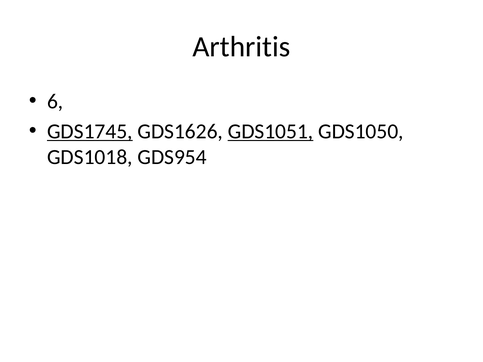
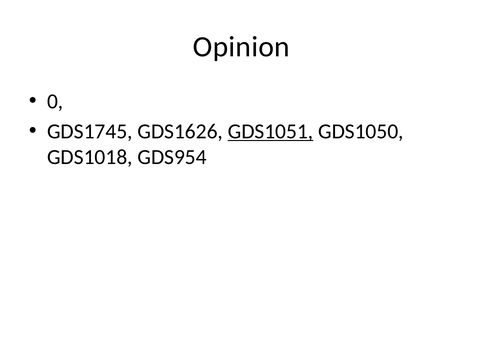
Arthritis: Arthritis -> Opinion
6: 6 -> 0
GDS1745 underline: present -> none
